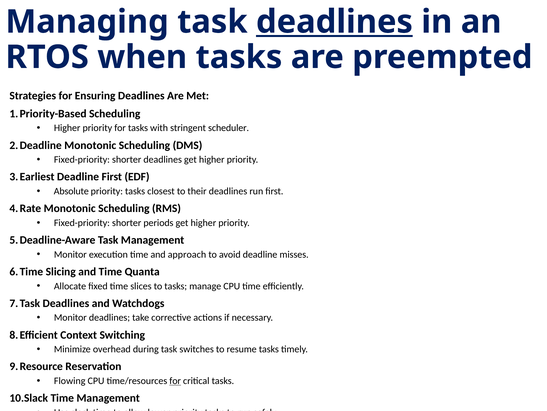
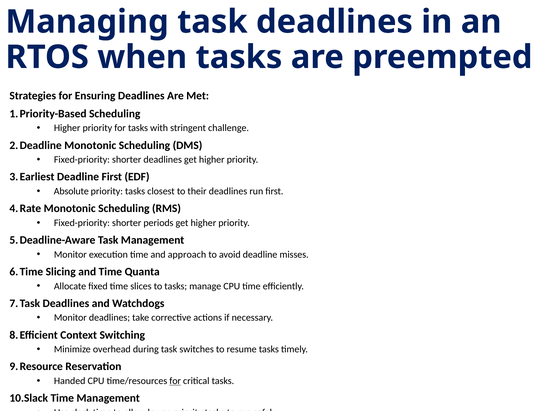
deadlines at (334, 22) underline: present -> none
scheduler: scheduler -> challenge
Flowing: Flowing -> Handed
